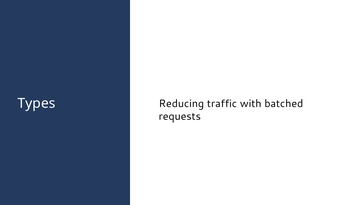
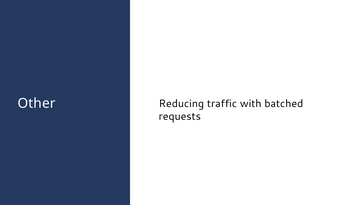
Types: Types -> Other
